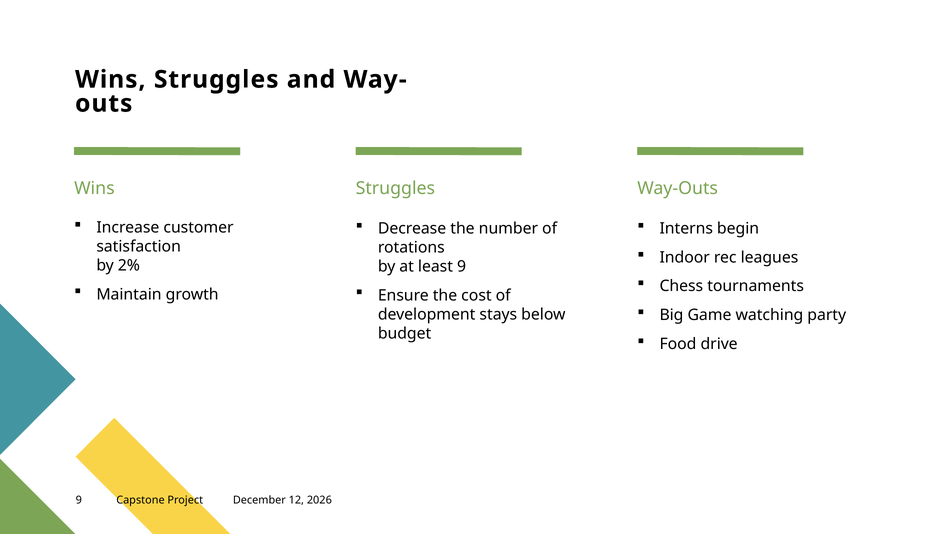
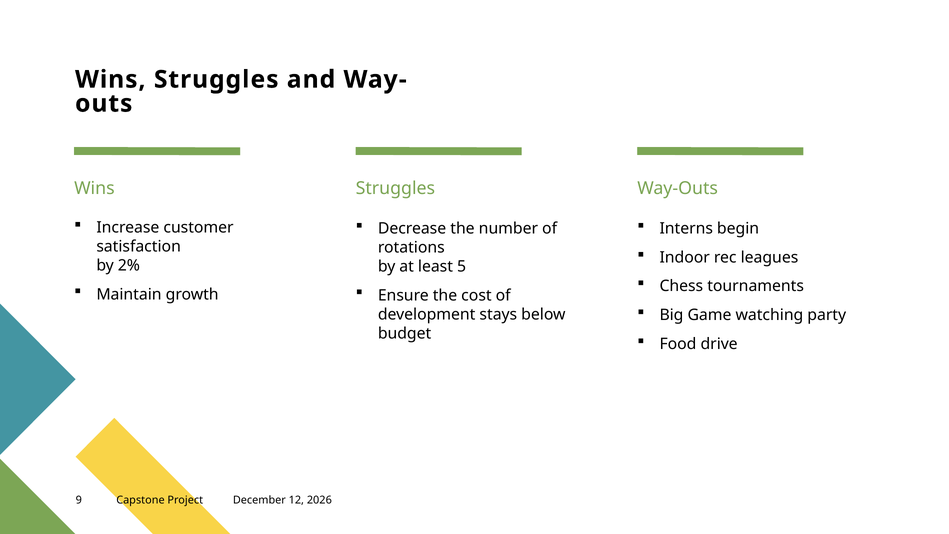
least 9: 9 -> 5
